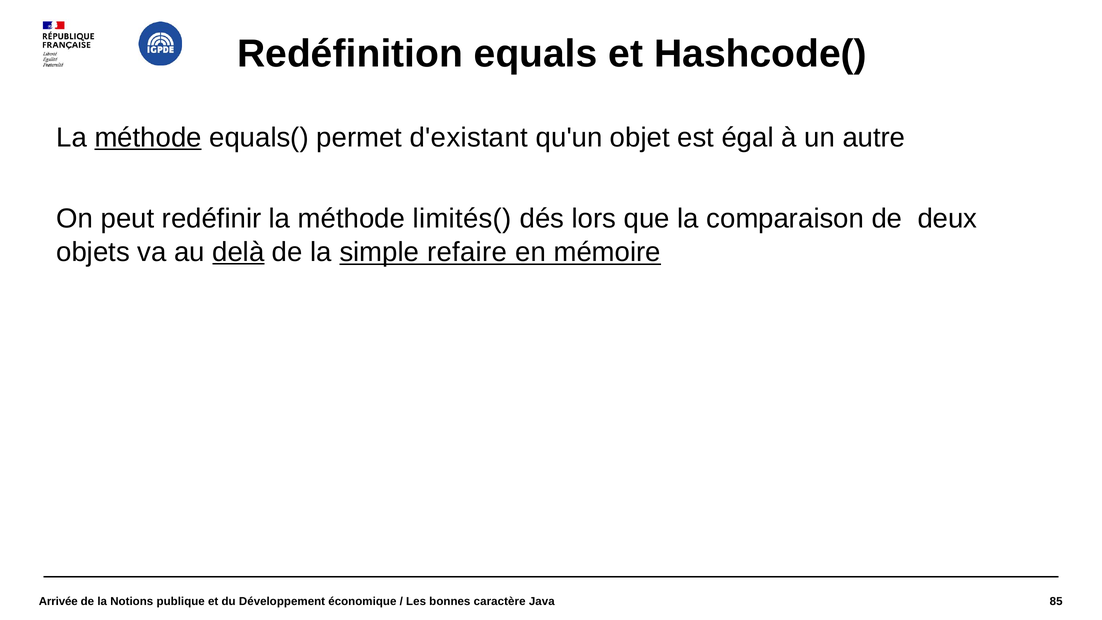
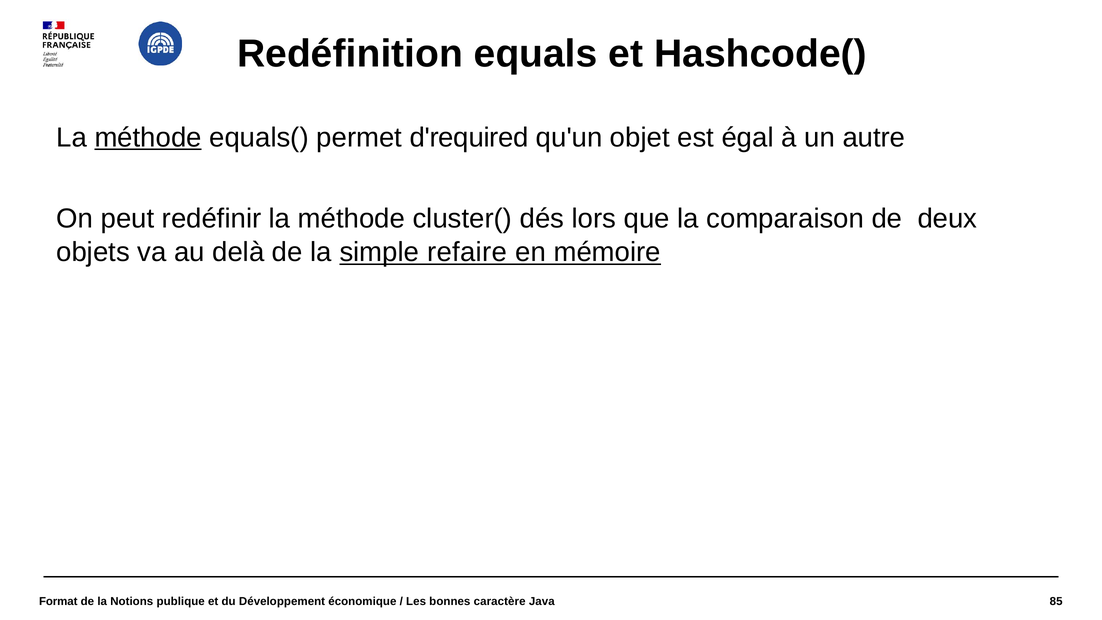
d'existant: d'existant -> d'required
limités(: limités( -> cluster(
delà underline: present -> none
Arrivée: Arrivée -> Format
